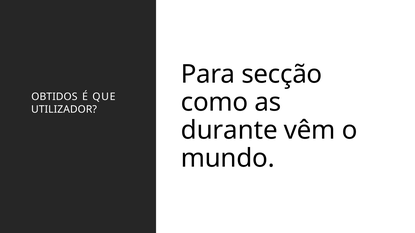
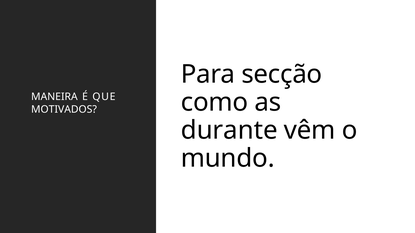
OBTIDOS: OBTIDOS -> MANEIRA
UTILIZADOR: UTILIZADOR -> MOTIVADOS
